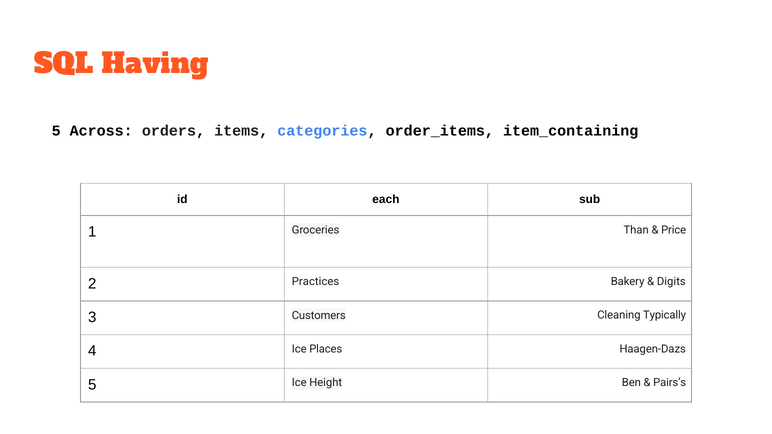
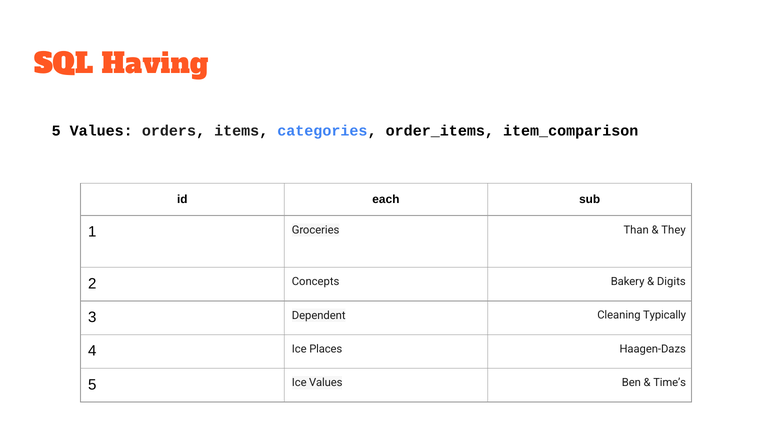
5 Across: Across -> Values
item_containing: item_containing -> item_comparison
Price: Price -> They
Practices: Practices -> Concepts
Customers: Customers -> Dependent
Ice Height: Height -> Values
Pairs’s: Pairs’s -> Time’s
